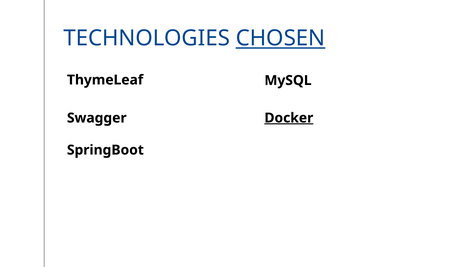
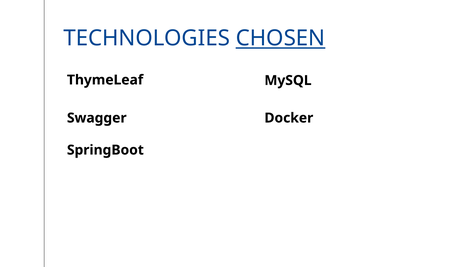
Docker underline: present -> none
